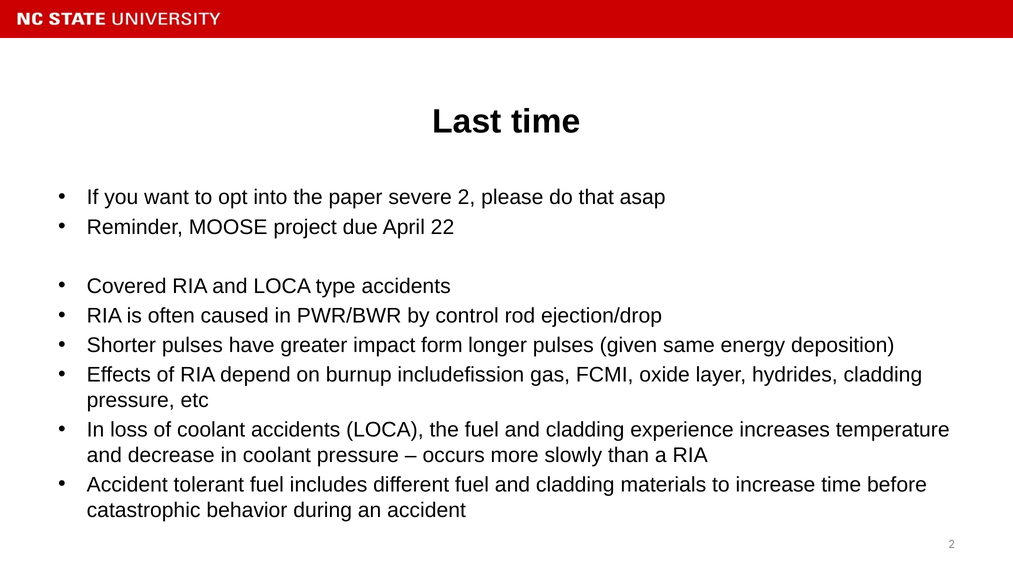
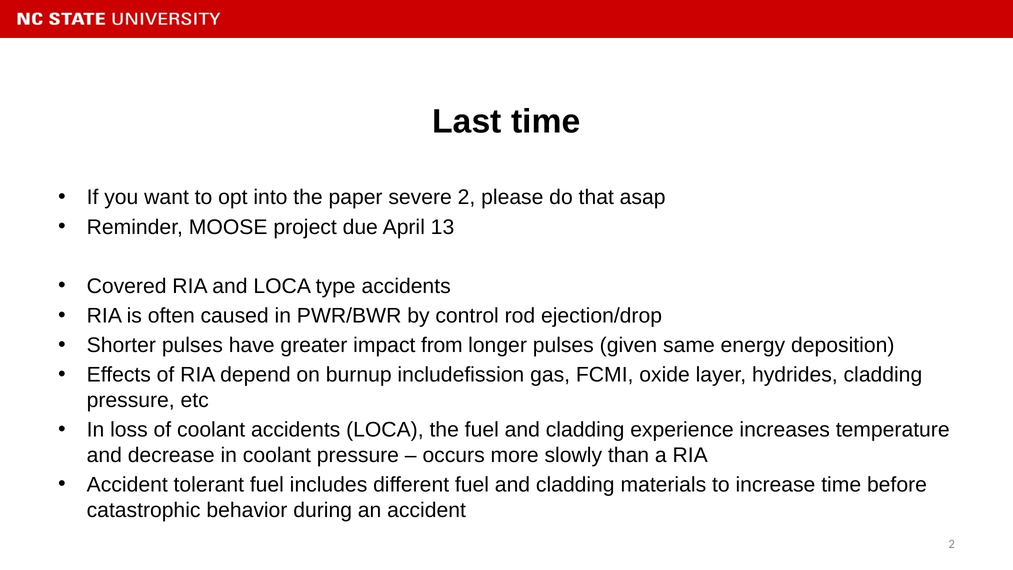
22: 22 -> 13
form: form -> from
